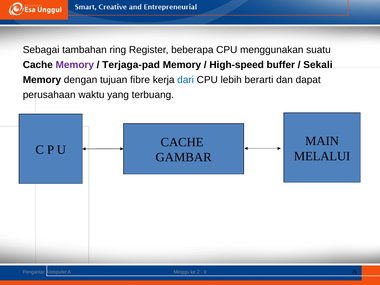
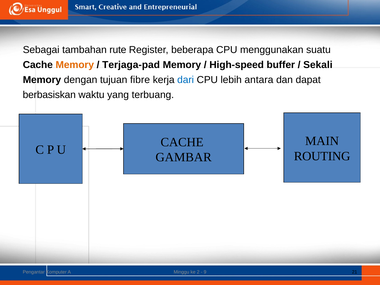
ring: ring -> rute
Memory at (75, 65) colour: purple -> orange
berarti: berarti -> antara
perusahaan: perusahaan -> berbasiskan
MELALUI: MELALUI -> ROUTING
